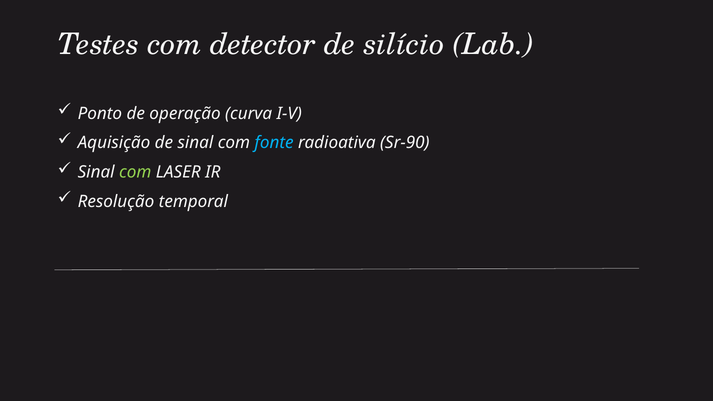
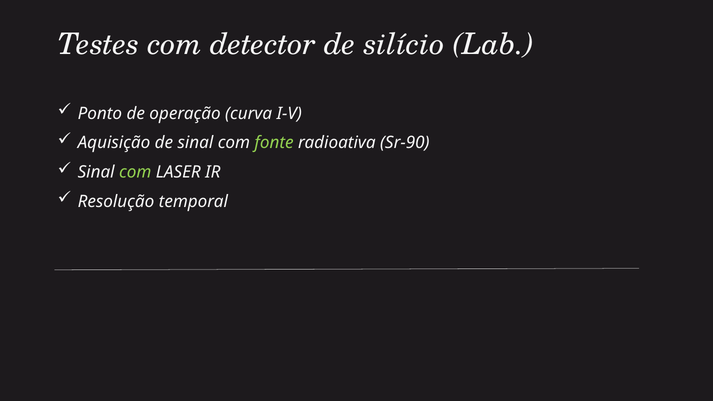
fonte colour: light blue -> light green
